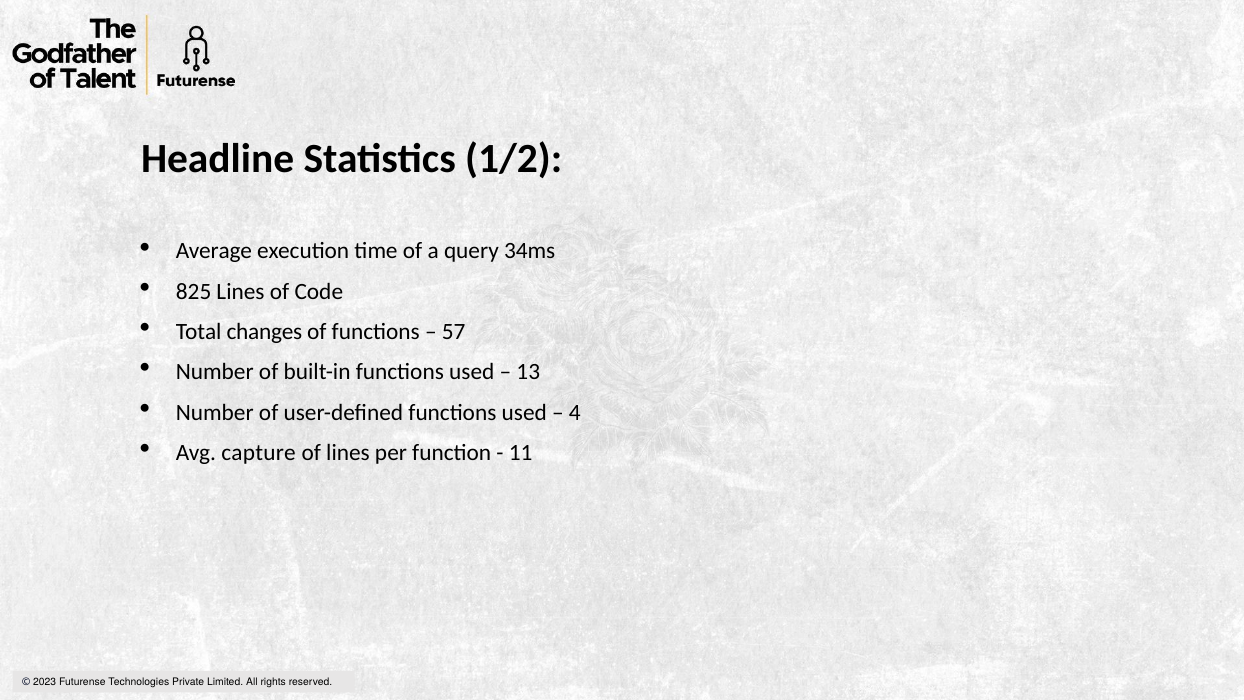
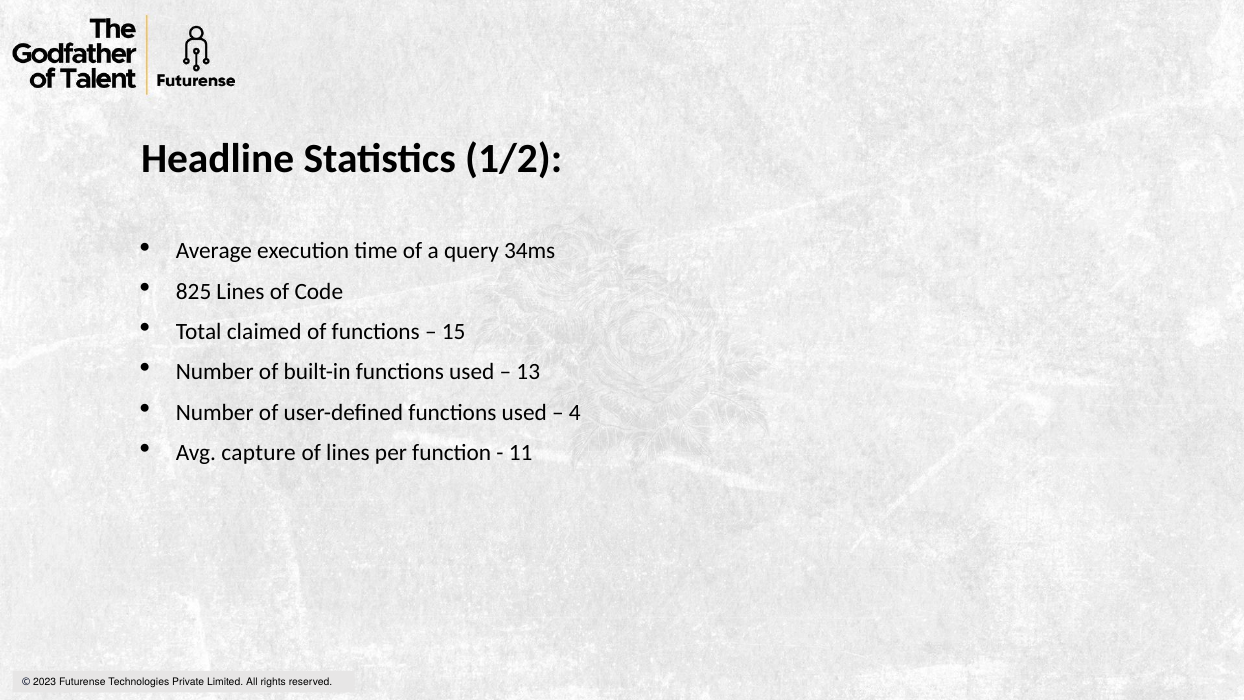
changes: changes -> claimed
57: 57 -> 15
